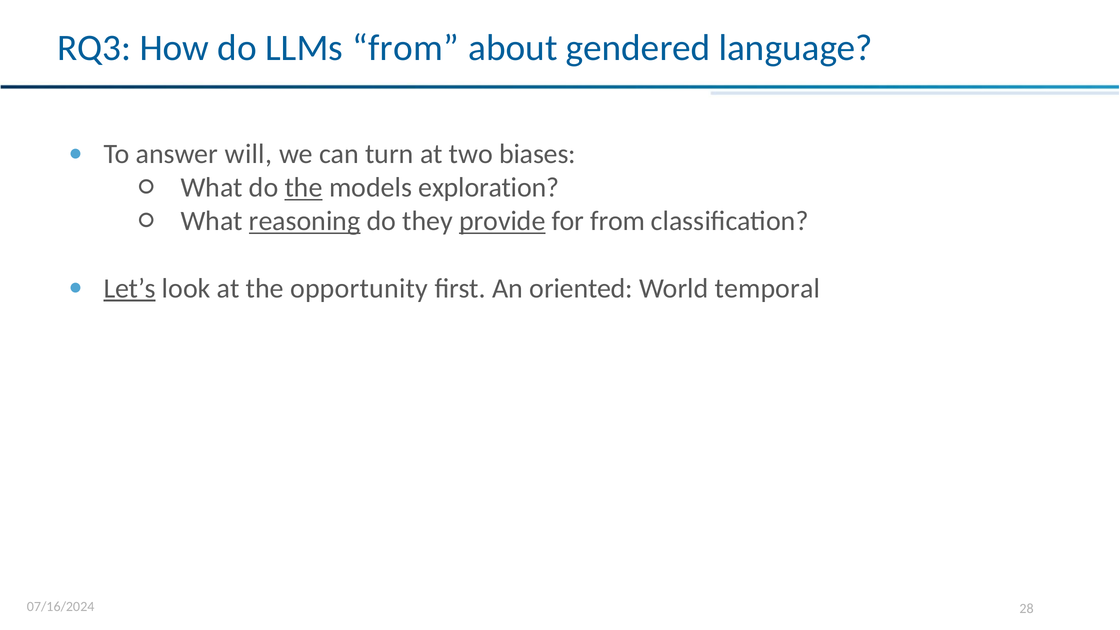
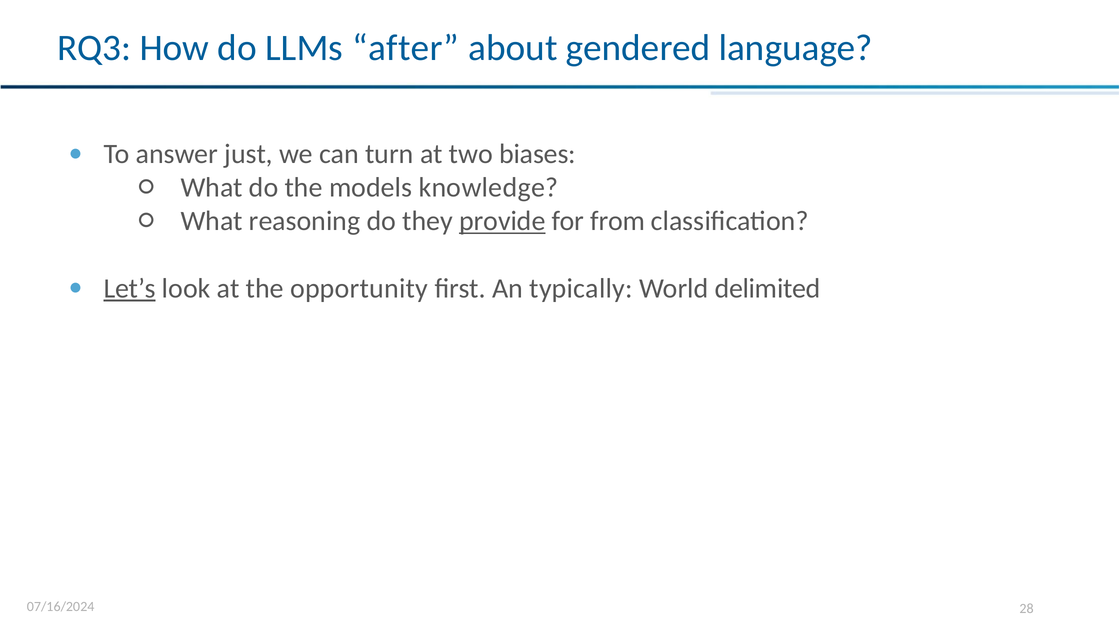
LLMs from: from -> after
will: will -> just
the at (304, 188) underline: present -> none
exploration: exploration -> knowledge
reasoning underline: present -> none
oriented: oriented -> typically
temporal: temporal -> delimited
